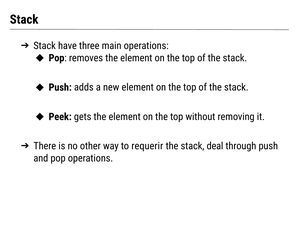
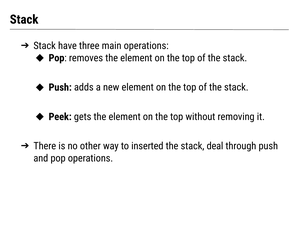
requerir: requerir -> inserted
